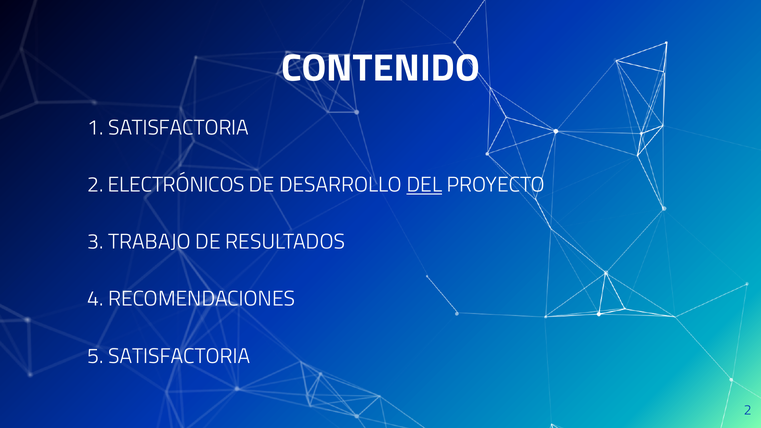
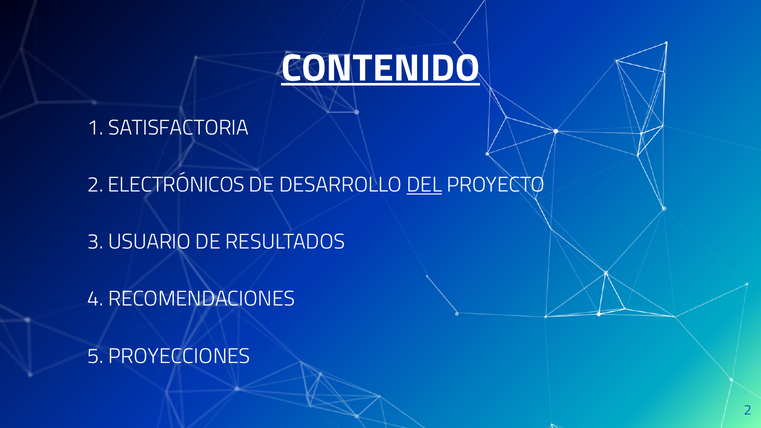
CONTENIDO underline: none -> present
TRABAJO: TRABAJO -> USUARIO
5 SATISFACTORIA: SATISFACTORIA -> PROYECCIONES
